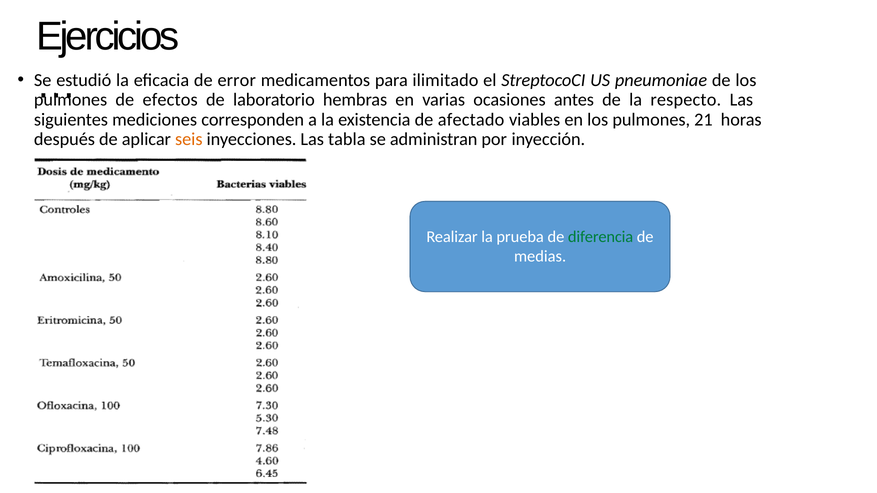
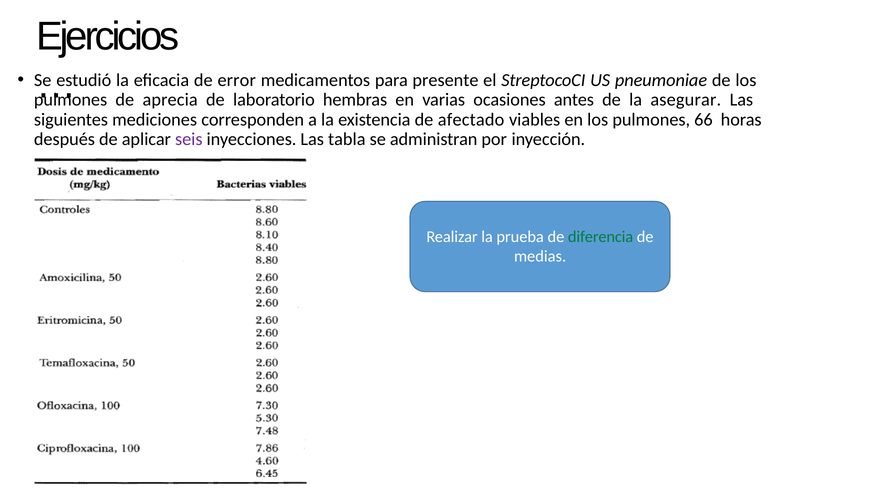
ilimitado: ilimitado -> presente
efectos: efectos -> aprecia
respecto: respecto -> asegurar
21: 21 -> 66
seis colour: orange -> purple
